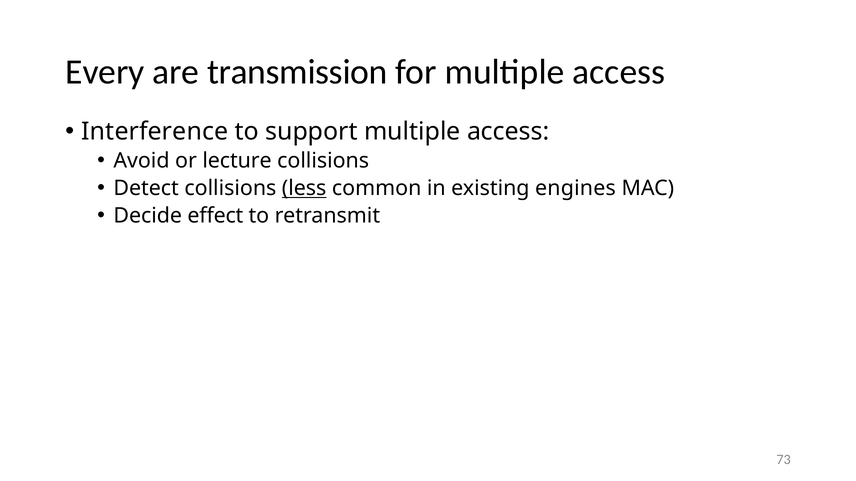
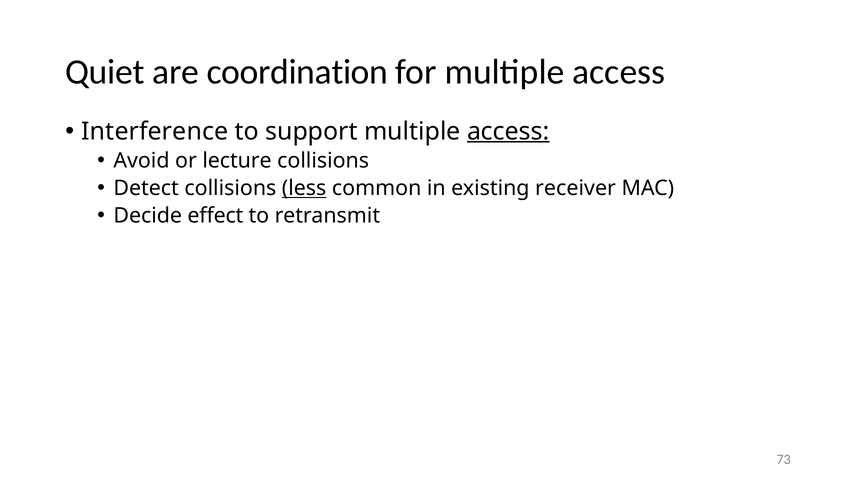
Every: Every -> Quiet
transmission: transmission -> coordination
access at (508, 131) underline: none -> present
engines: engines -> receiver
